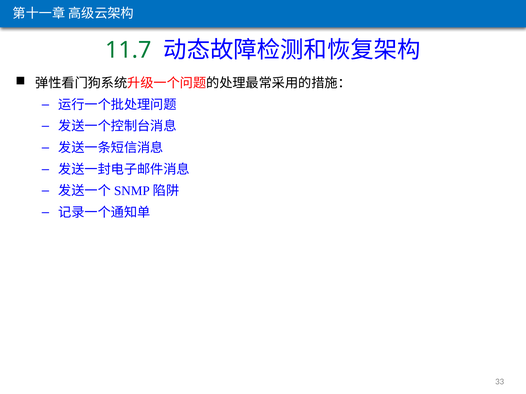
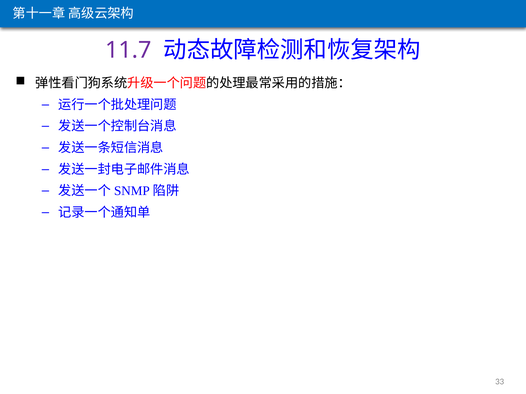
11.7 colour: green -> purple
